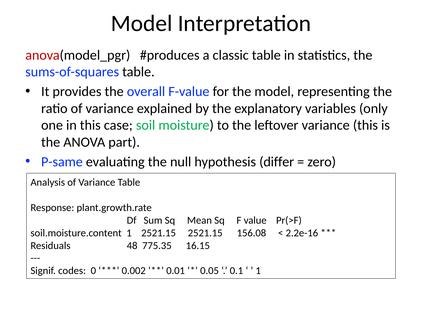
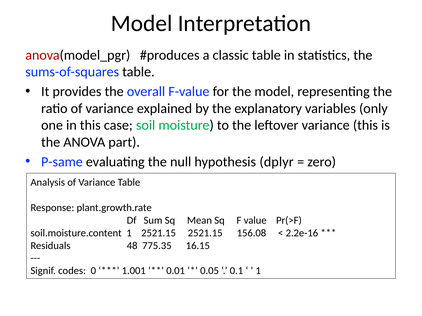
differ: differ -> dplyr
0.002: 0.002 -> 1.001
